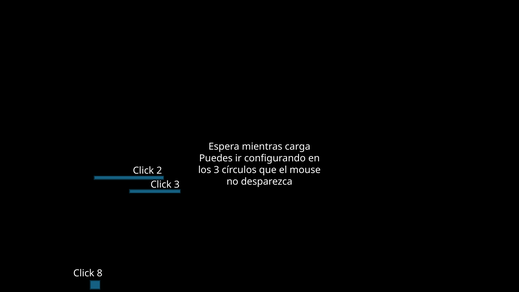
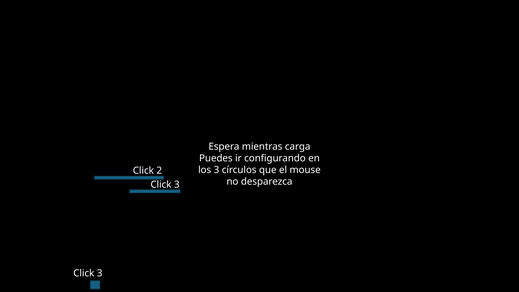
8 at (100, 273): 8 -> 3
